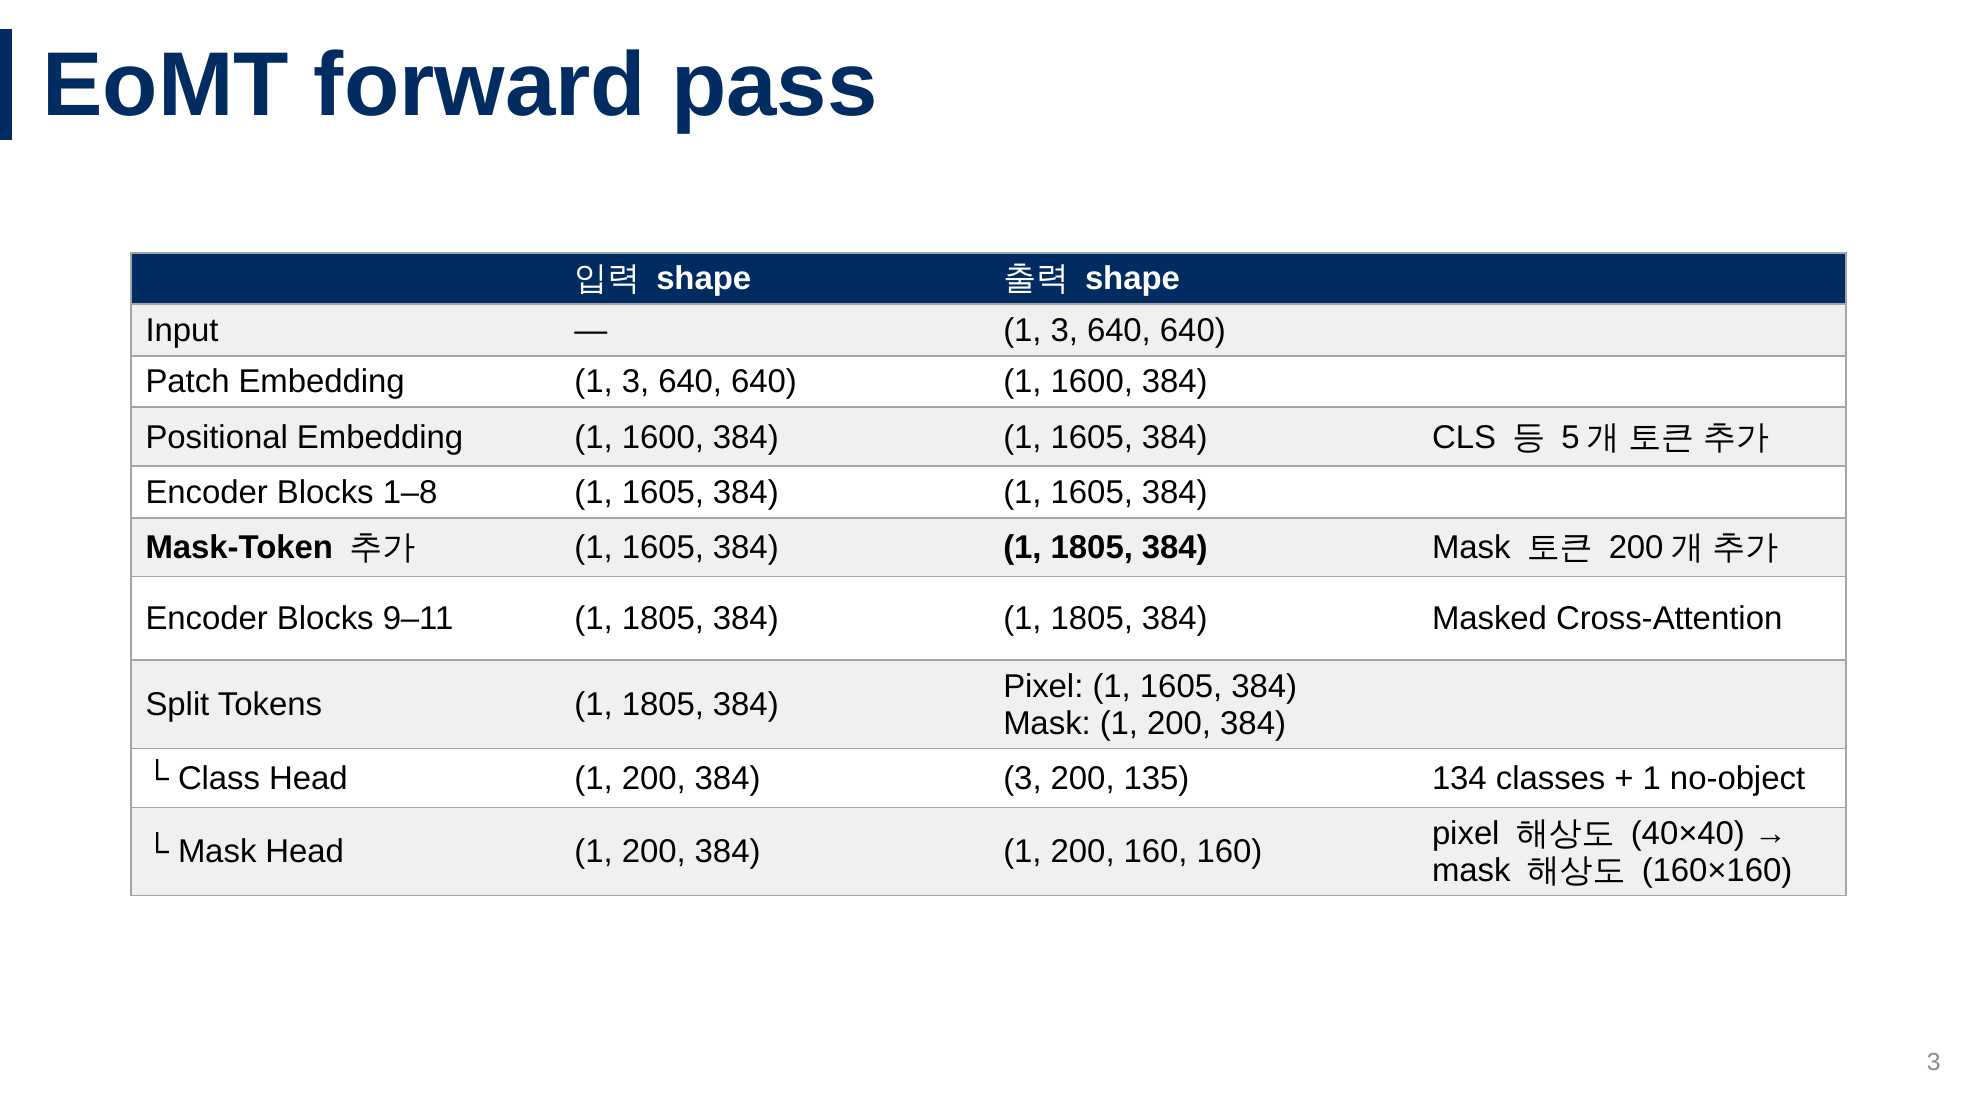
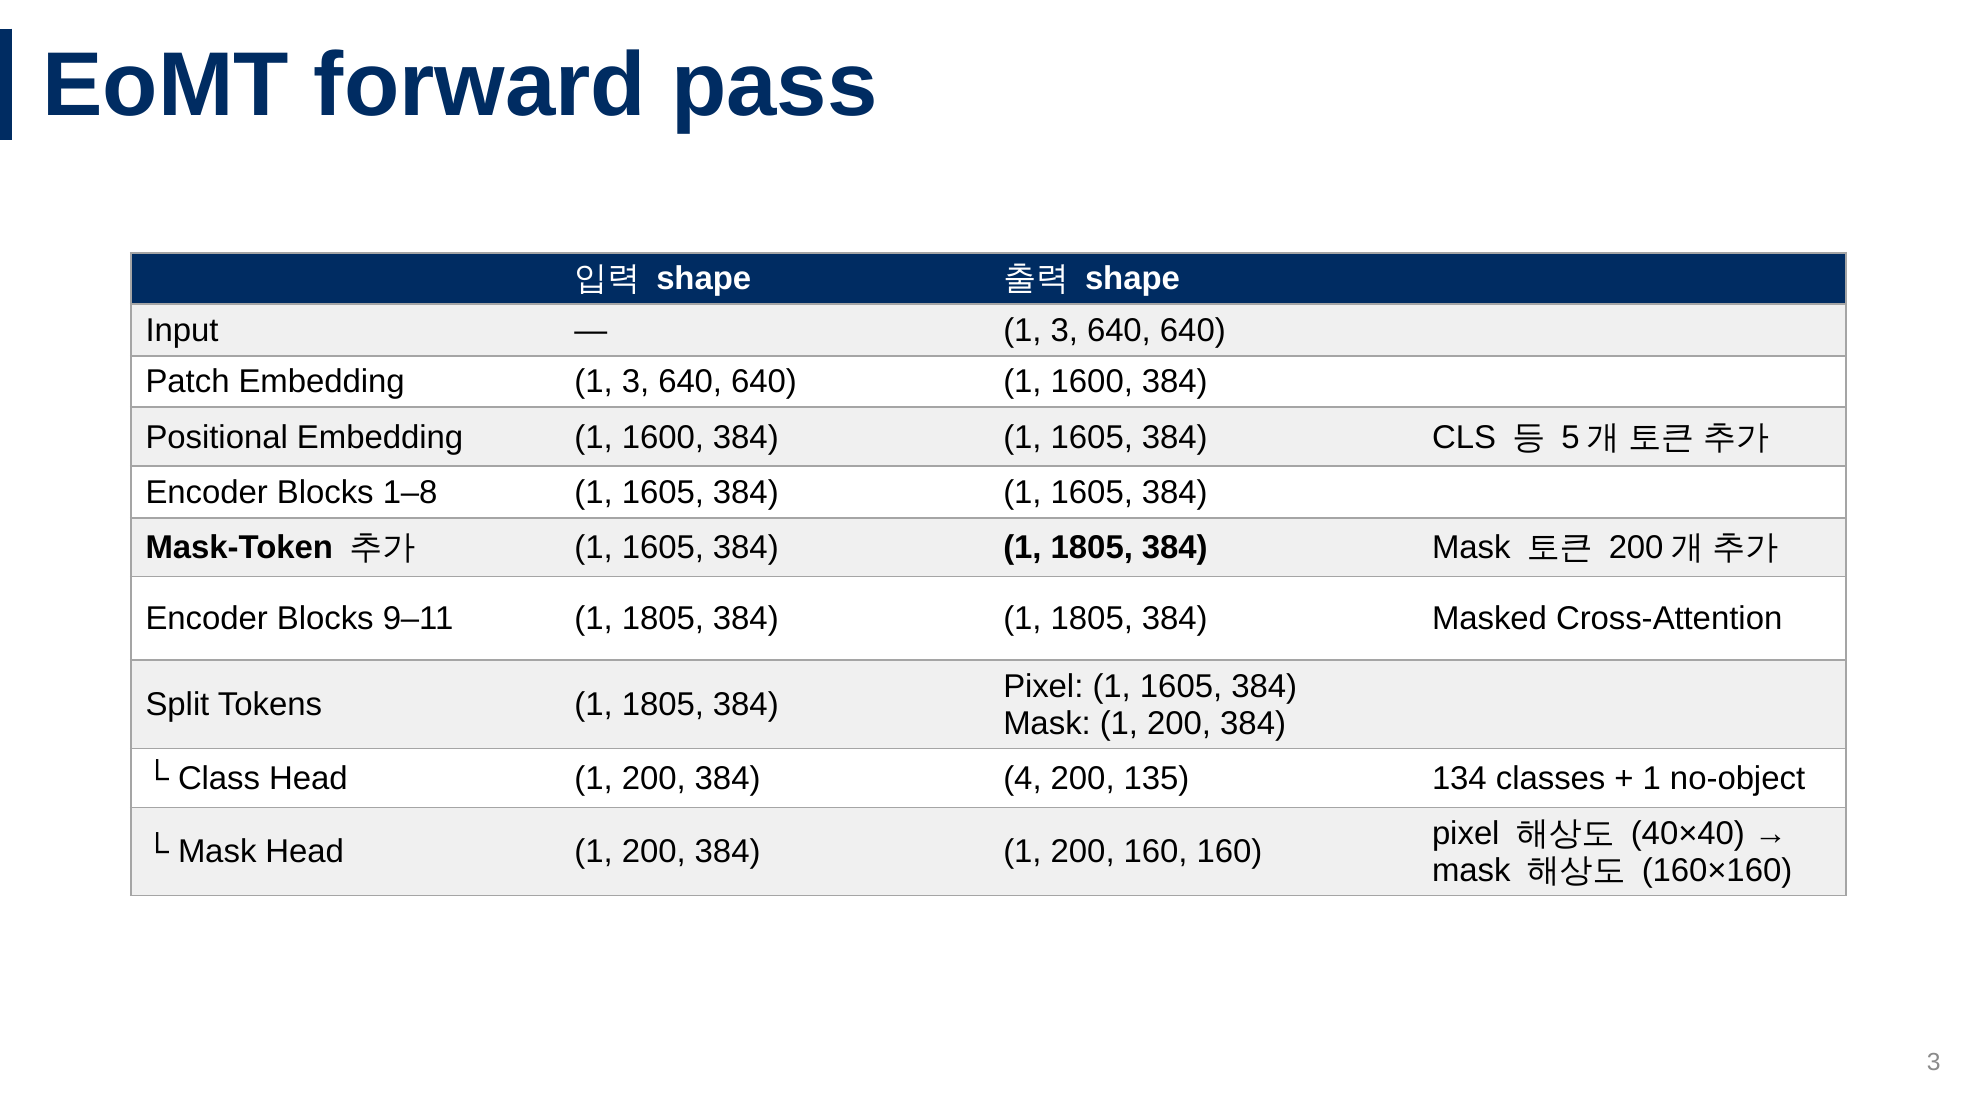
384 3: 3 -> 4
